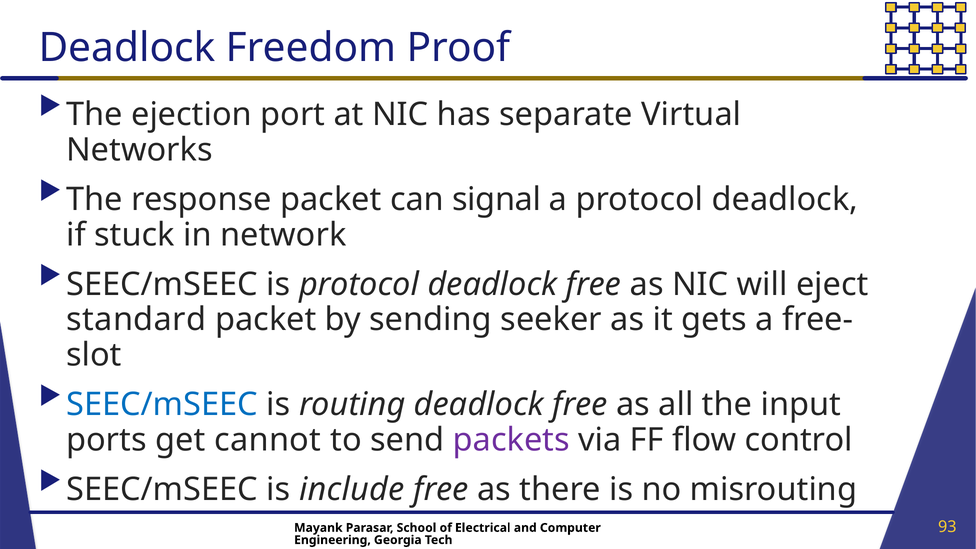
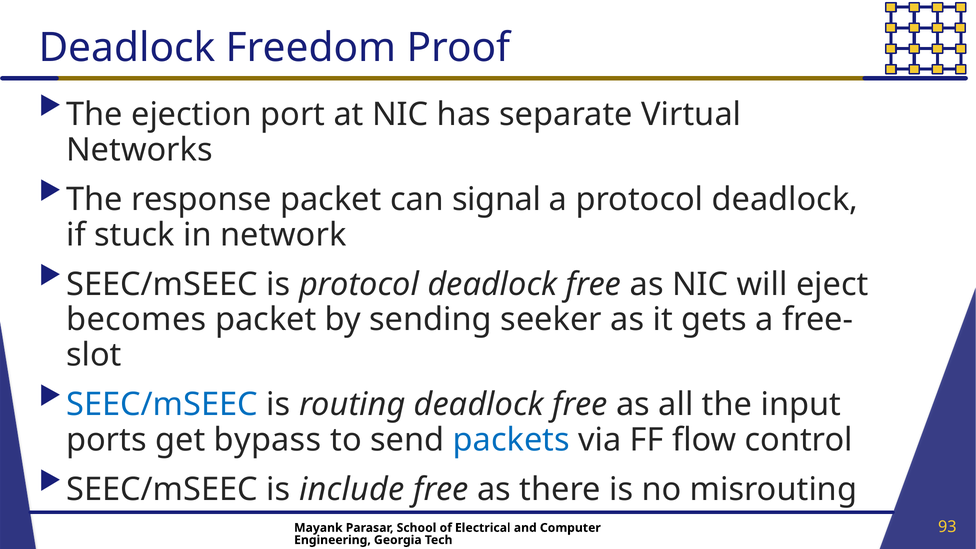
standard: standard -> becomes
cannot: cannot -> bypass
packets colour: purple -> blue
